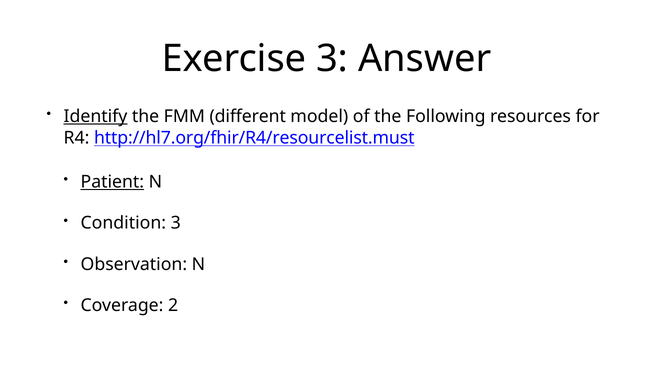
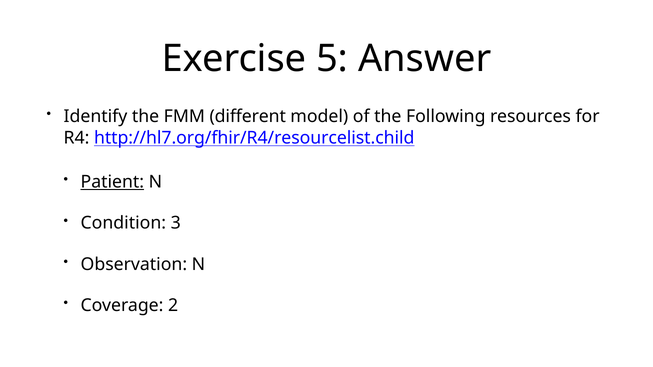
Exercise 3: 3 -> 5
Identify underline: present -> none
http://hl7.org/fhir/R4/resourcelist.must: http://hl7.org/fhir/R4/resourcelist.must -> http://hl7.org/fhir/R4/resourcelist.child
